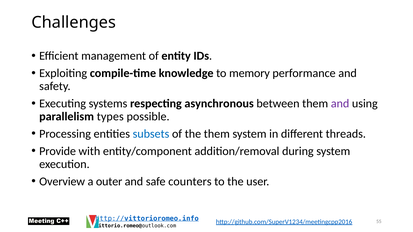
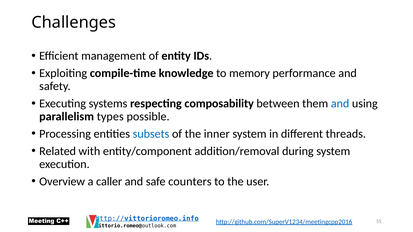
asynchronous: asynchronous -> composability
and at (340, 104) colour: purple -> blue
the them: them -> inner
Provide: Provide -> Related
outer: outer -> caller
